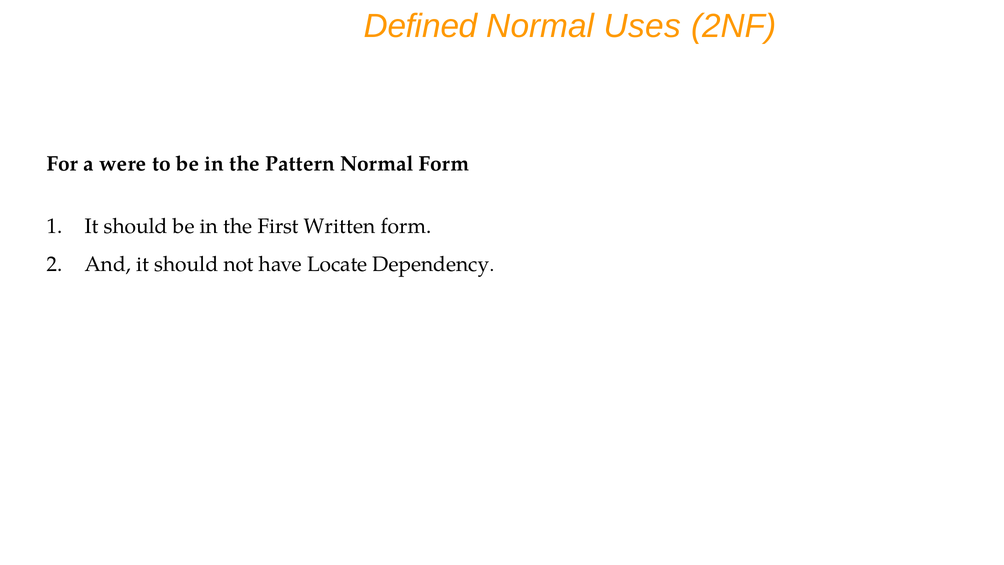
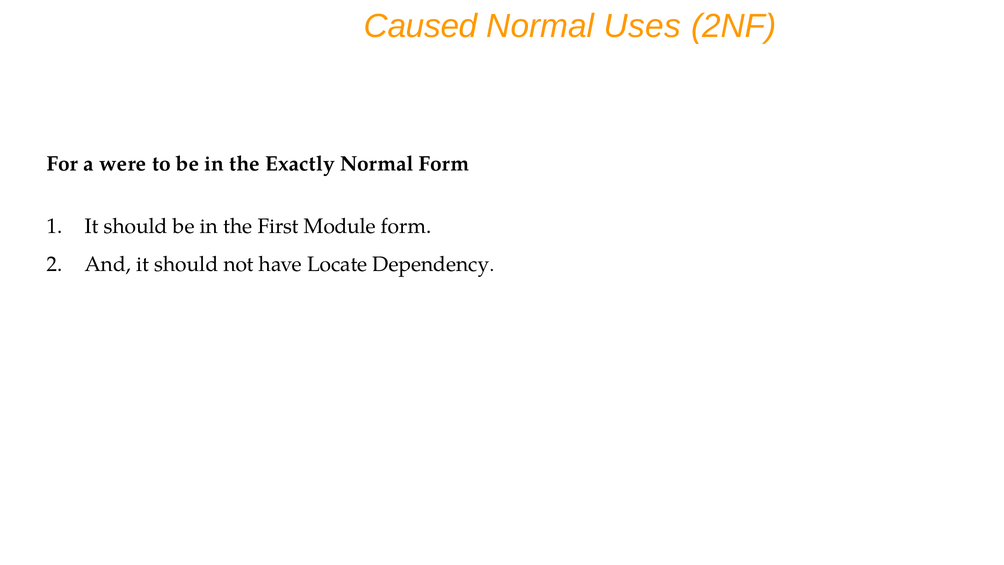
Defined: Defined -> Caused
Pattern: Pattern -> Exactly
Written: Written -> Module
